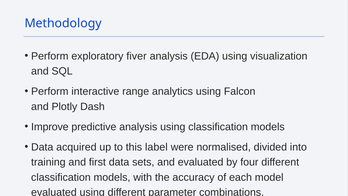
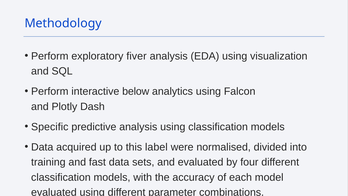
range: range -> below
Improve: Improve -> Specific
first: first -> fast
